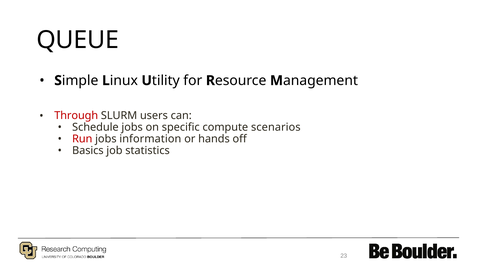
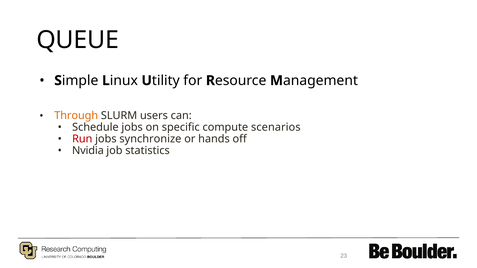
Through colour: red -> orange
information: information -> synchronize
Basics: Basics -> Nvidia
